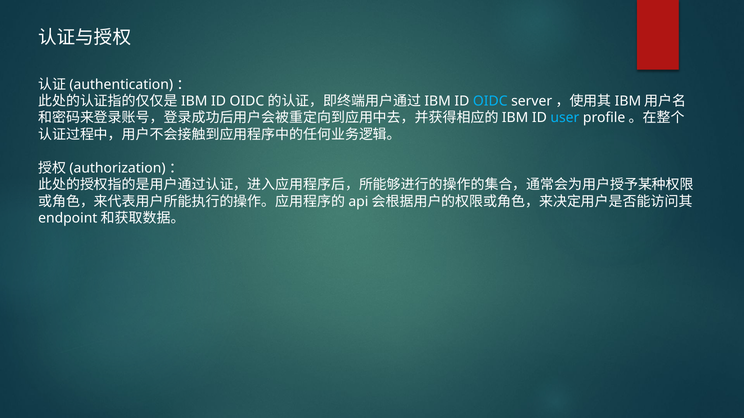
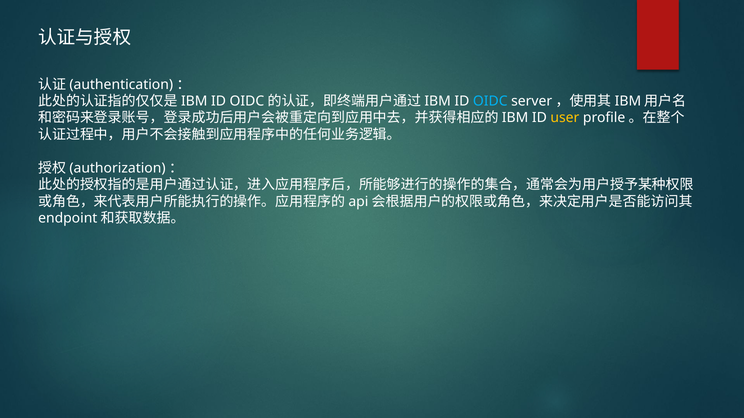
user colour: light blue -> yellow
